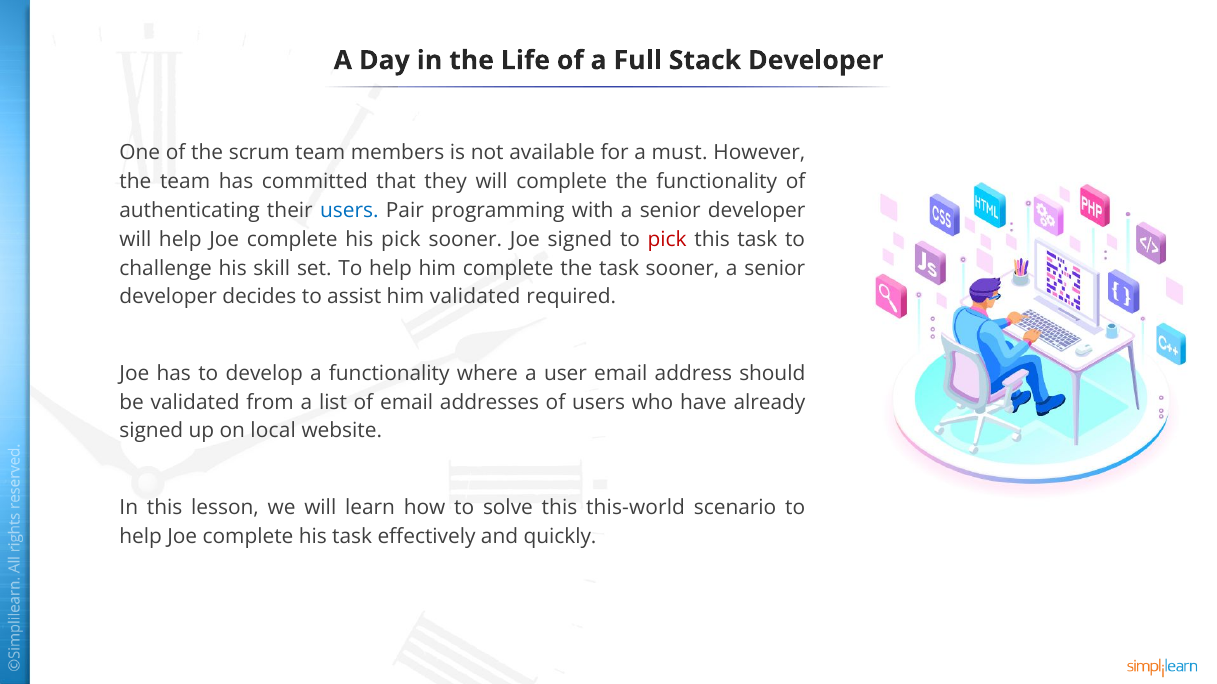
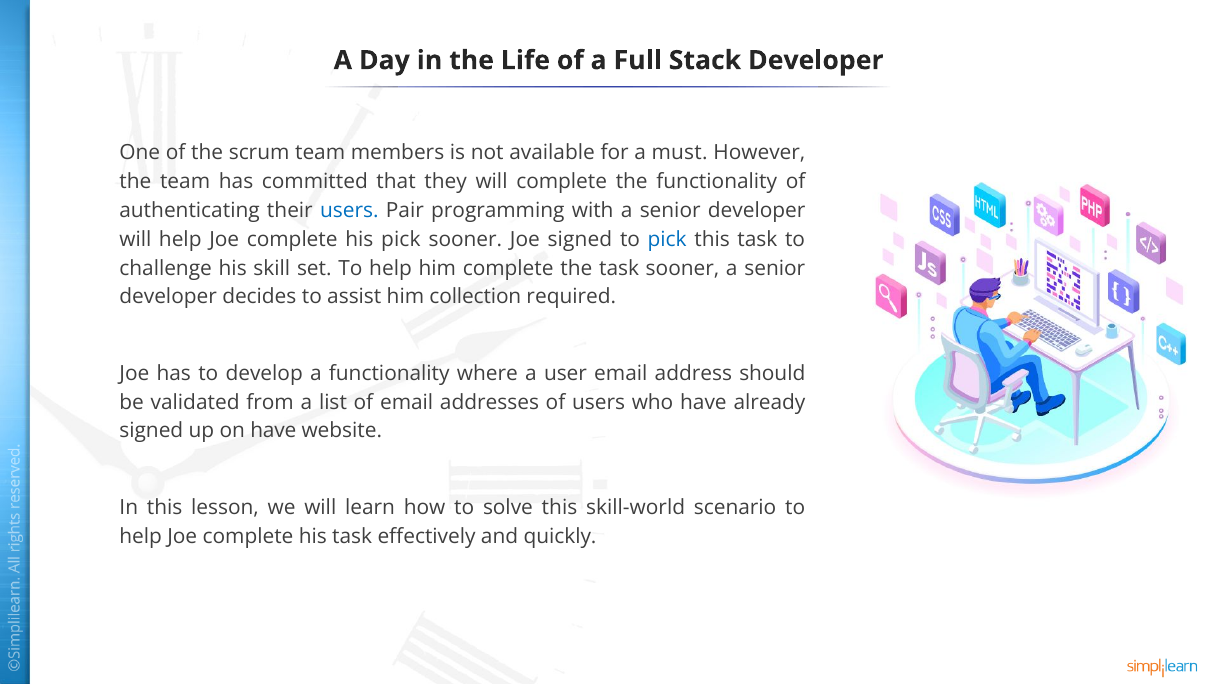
pick at (667, 240) colour: red -> blue
him validated: validated -> collection
on local: local -> have
this-world: this-world -> skill-world
